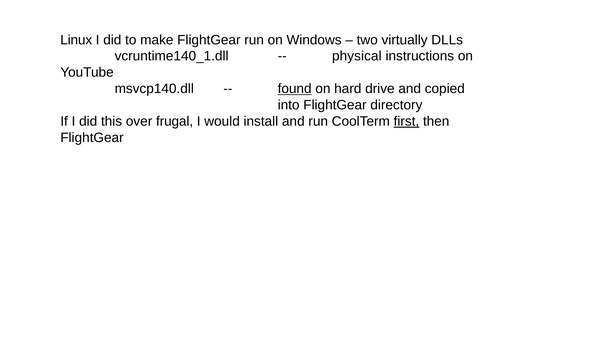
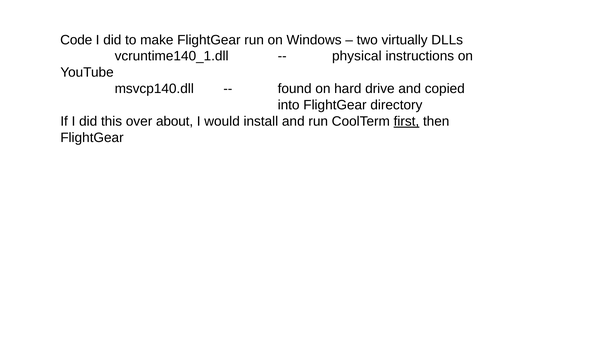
Linux: Linux -> Code
found underline: present -> none
frugal: frugal -> about
